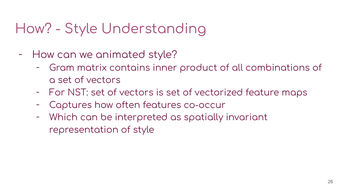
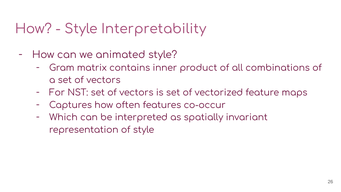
Understanding: Understanding -> Interpretability
